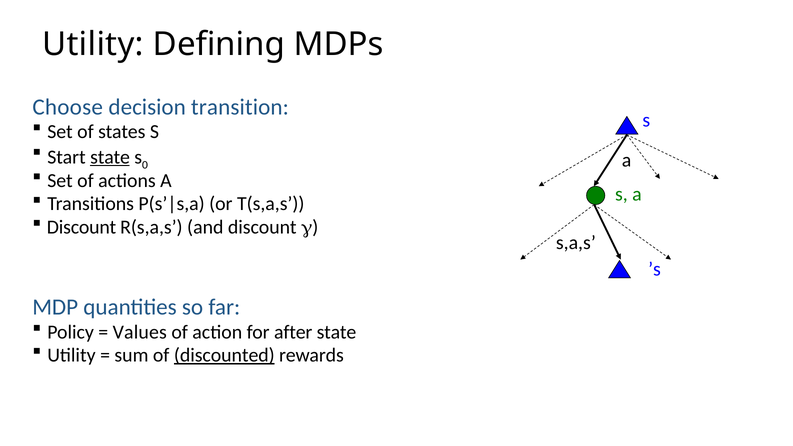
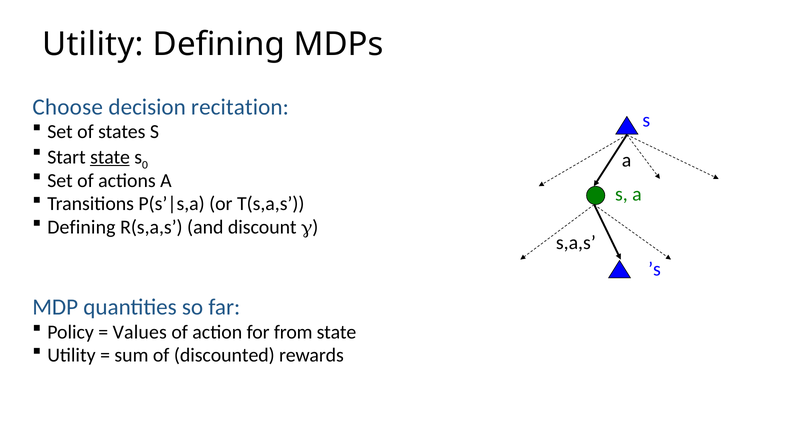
transition: transition -> recitation
Discount at (82, 227): Discount -> Defining
after: after -> from
discounted underline: present -> none
